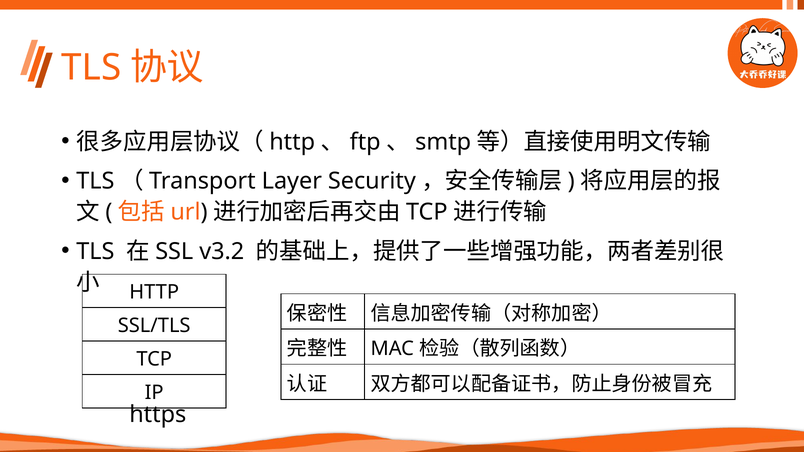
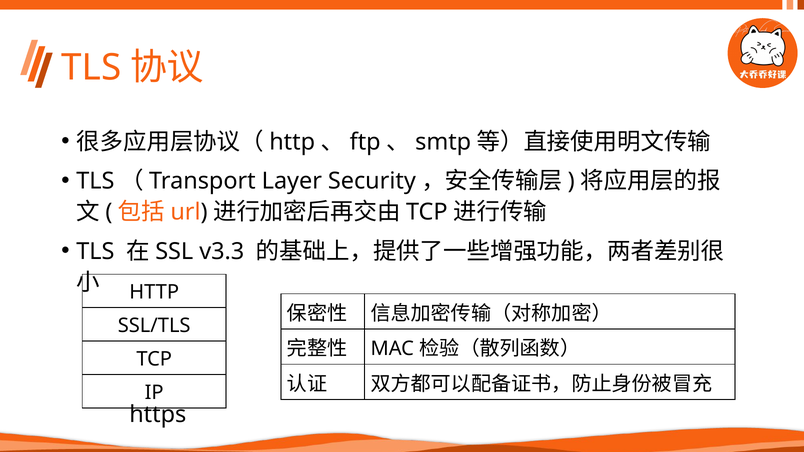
v3.2: v3.2 -> v3.3
